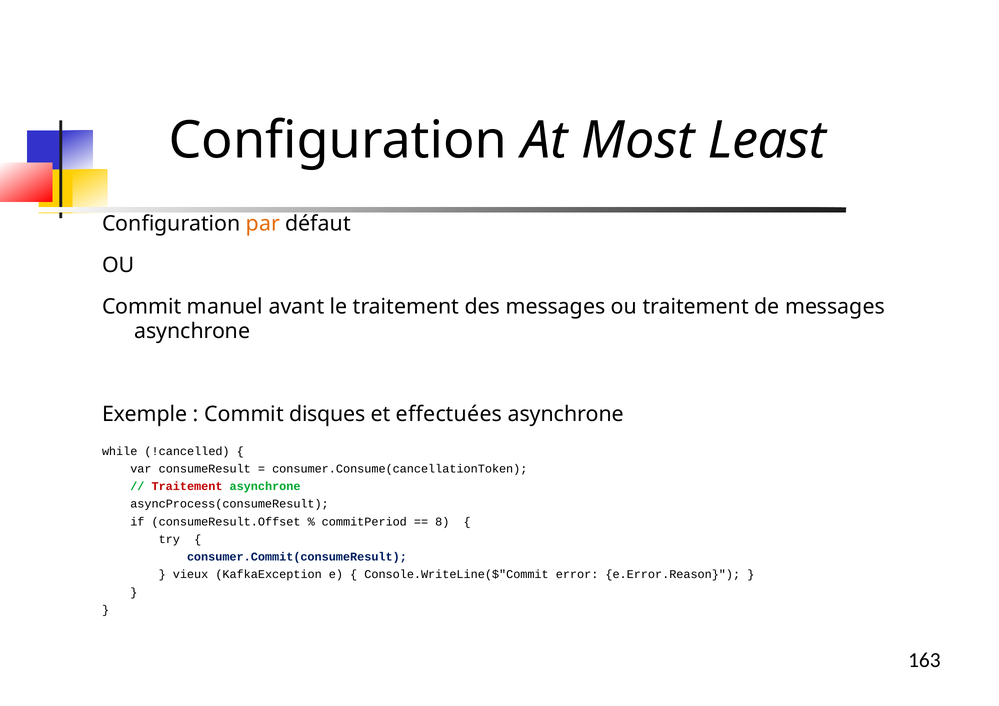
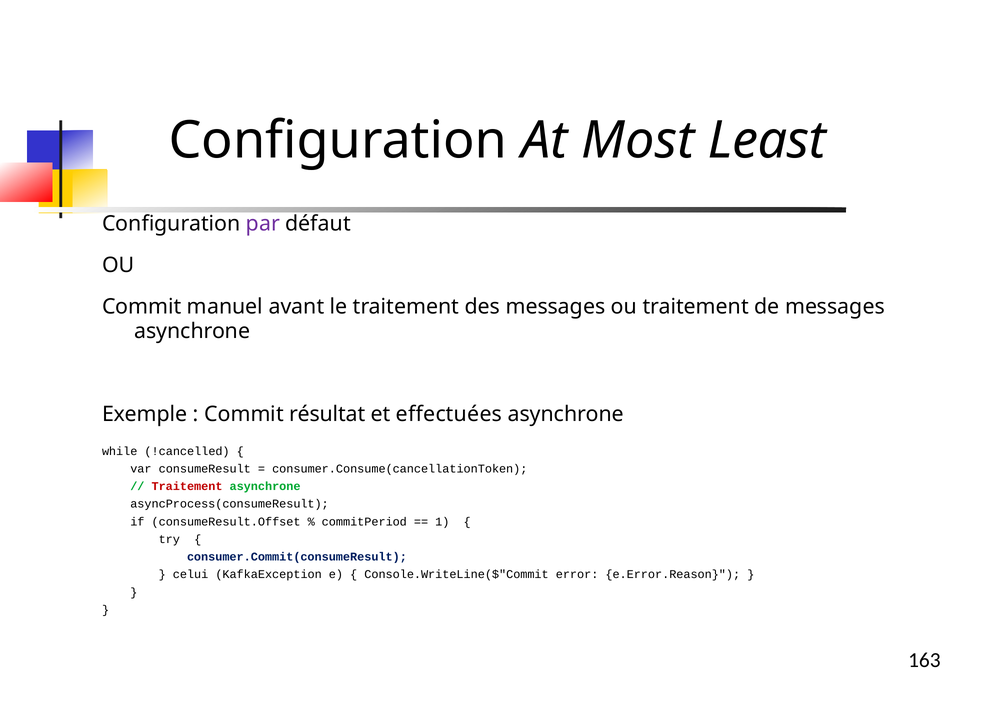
par colour: orange -> purple
disques: disques -> résultat
8: 8 -> 1
vieux: vieux -> celui
